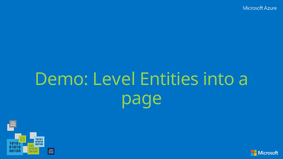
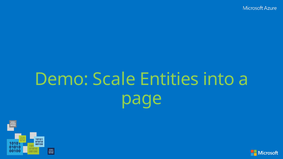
Level: Level -> Scale
